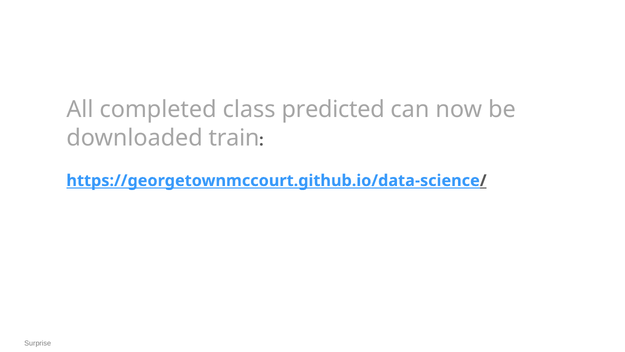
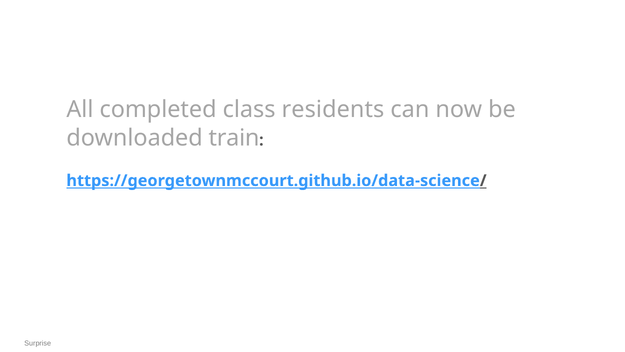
predicted: predicted -> residents
